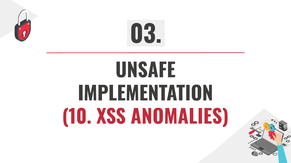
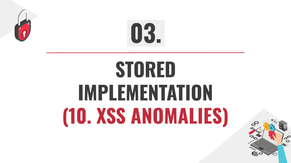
UNSAFE: UNSAFE -> STORED
